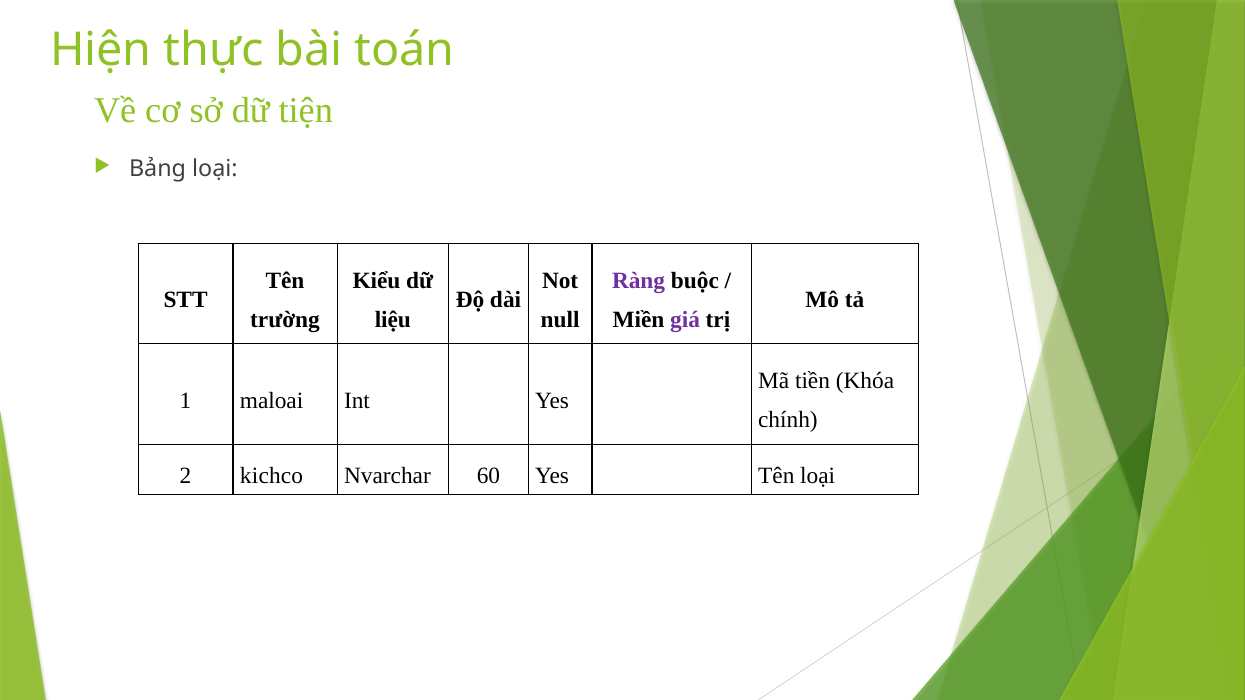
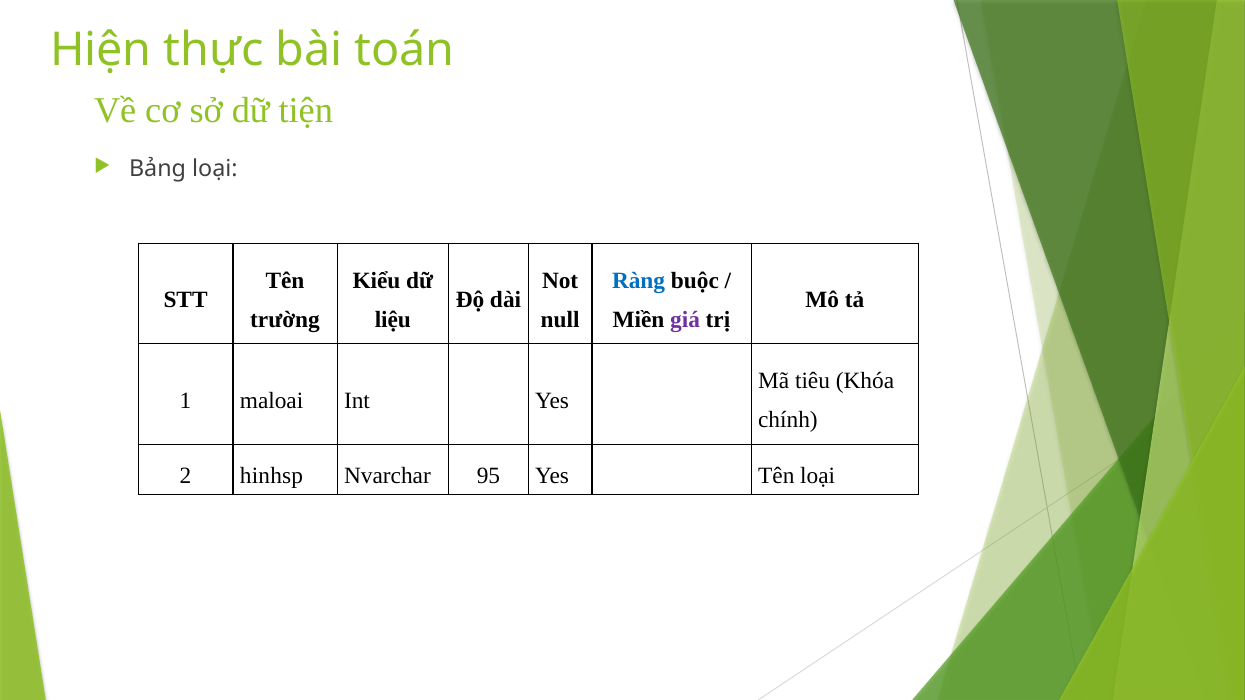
Ràng colour: purple -> blue
tiền: tiền -> tiêu
kichco: kichco -> hinhsp
60: 60 -> 95
